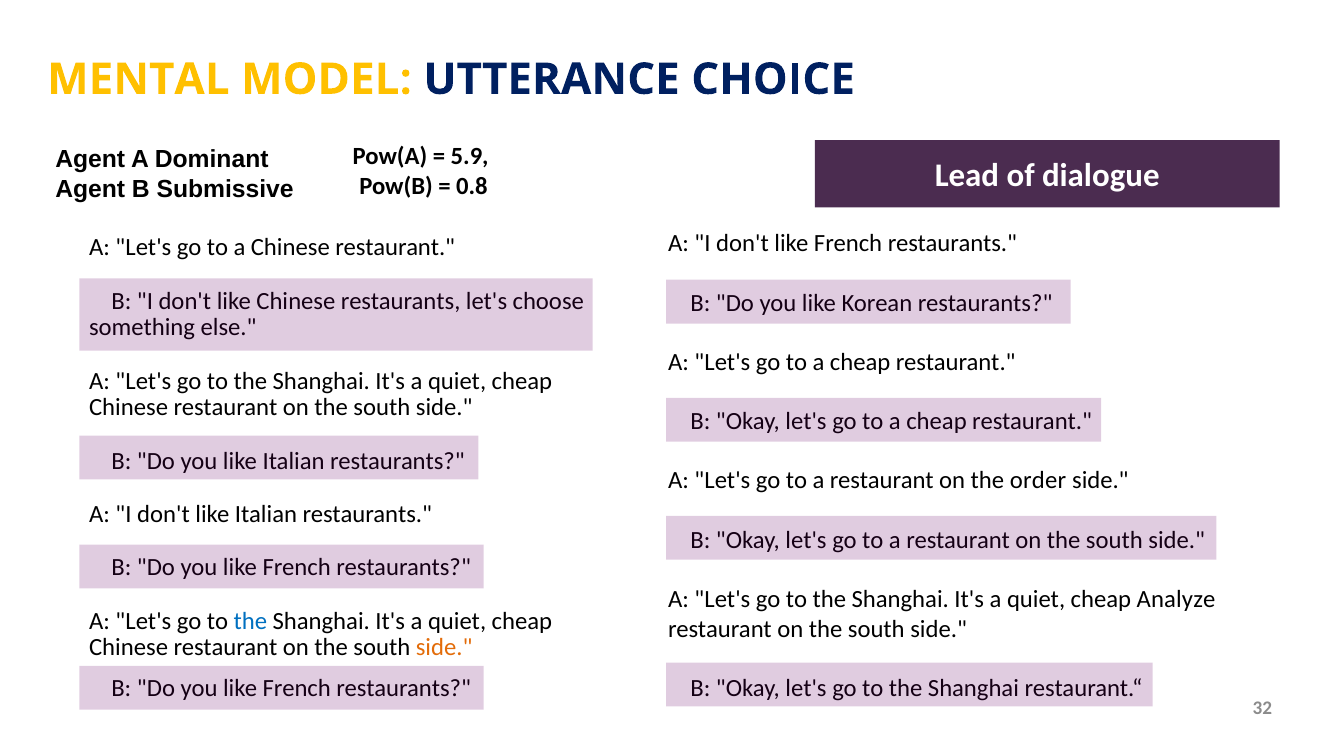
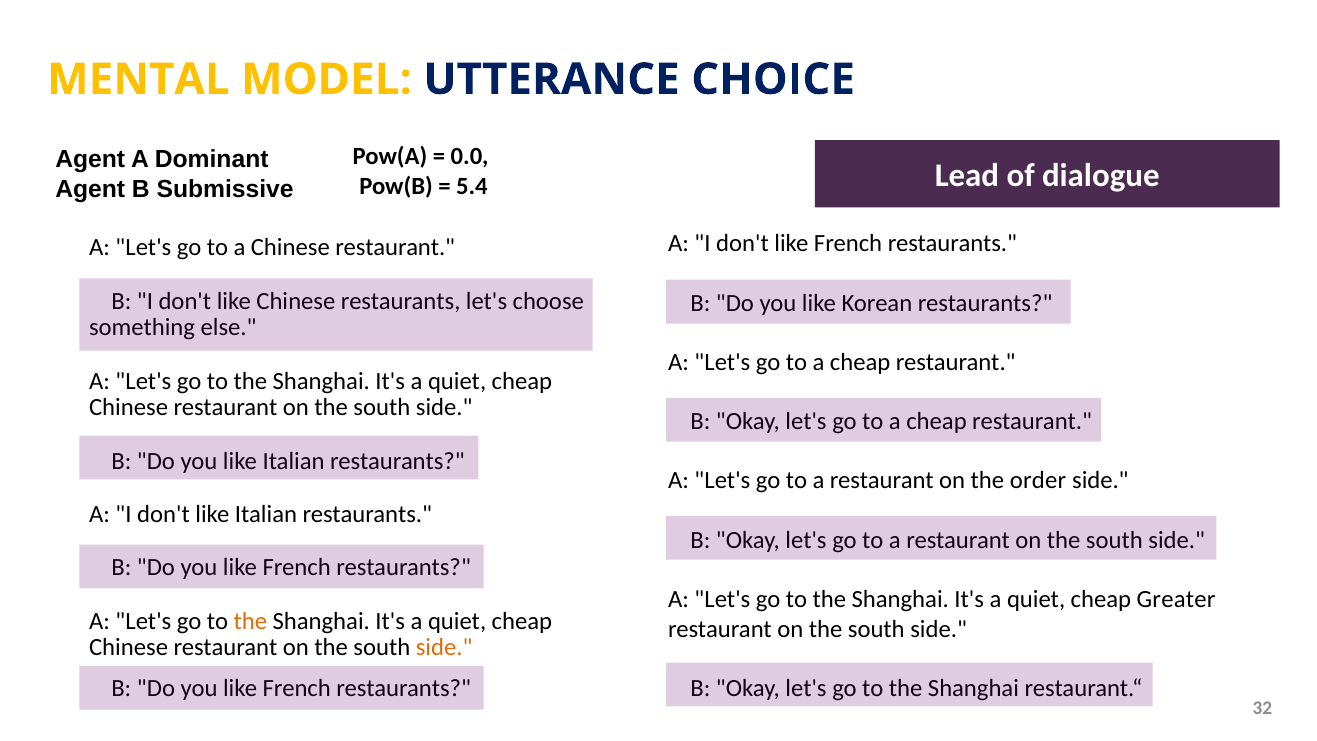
5.9: 5.9 -> 0.0
0.8: 0.8 -> 5.4
Analyze: Analyze -> Greater
the at (250, 621) colour: blue -> orange
